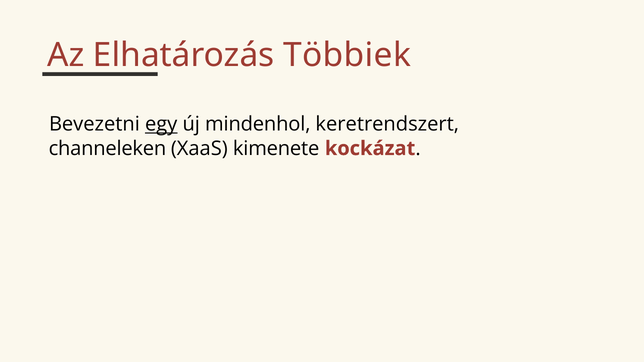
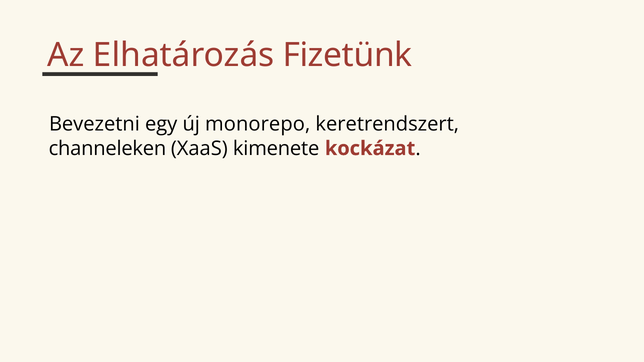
Többiek: Többiek -> Fizetünk
egy underline: present -> none
mindenhol: mindenhol -> monorepo
